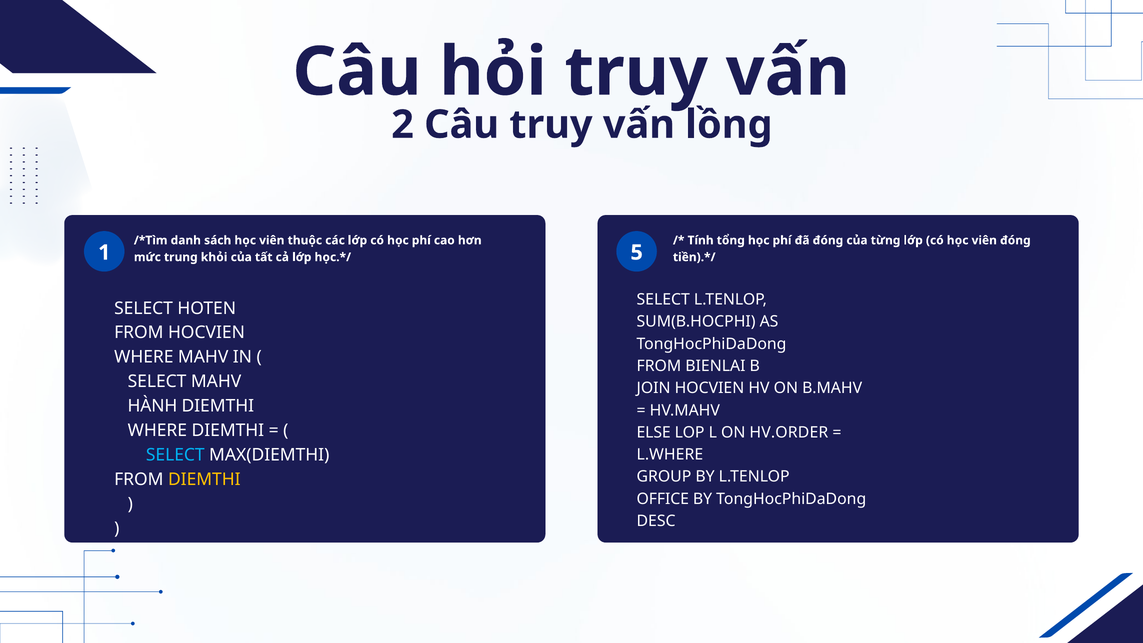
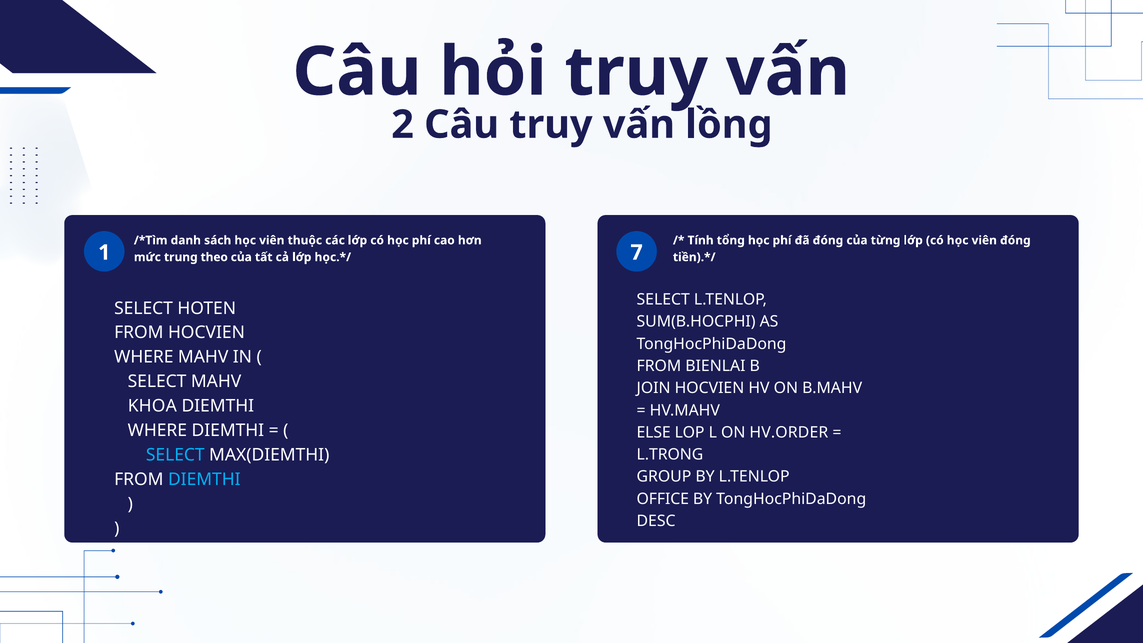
5: 5 -> 7
khỏi: khỏi -> theo
HÀNH: HÀNH -> KHOA
L.WHERE: L.WHERE -> L.TRONG
DIEMTHI at (204, 479) colour: yellow -> light blue
